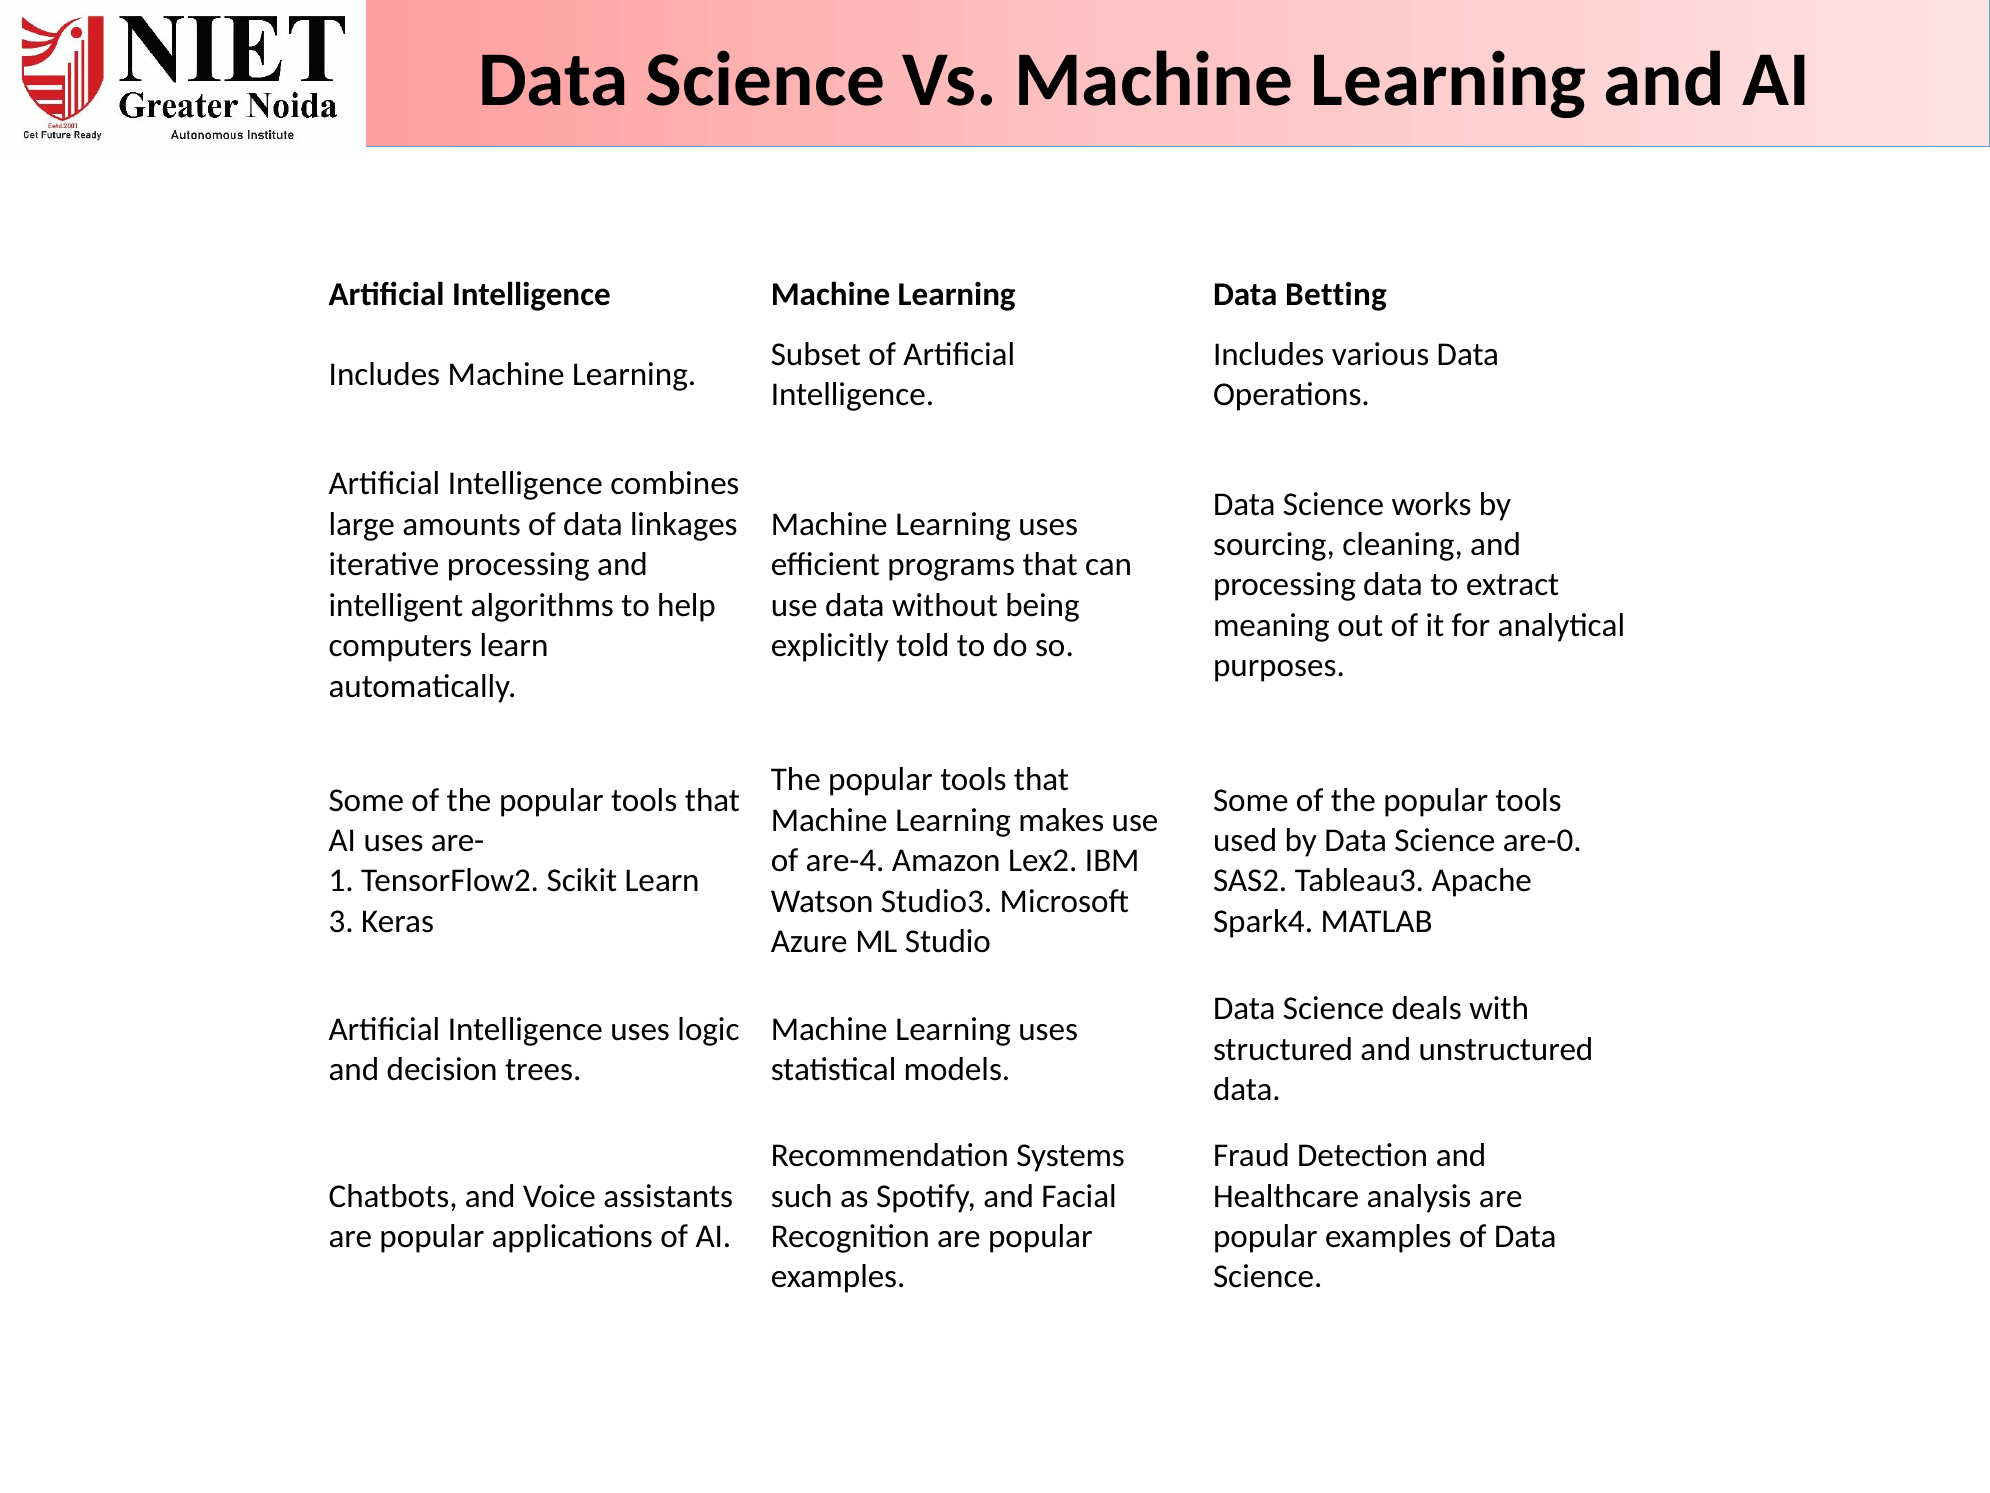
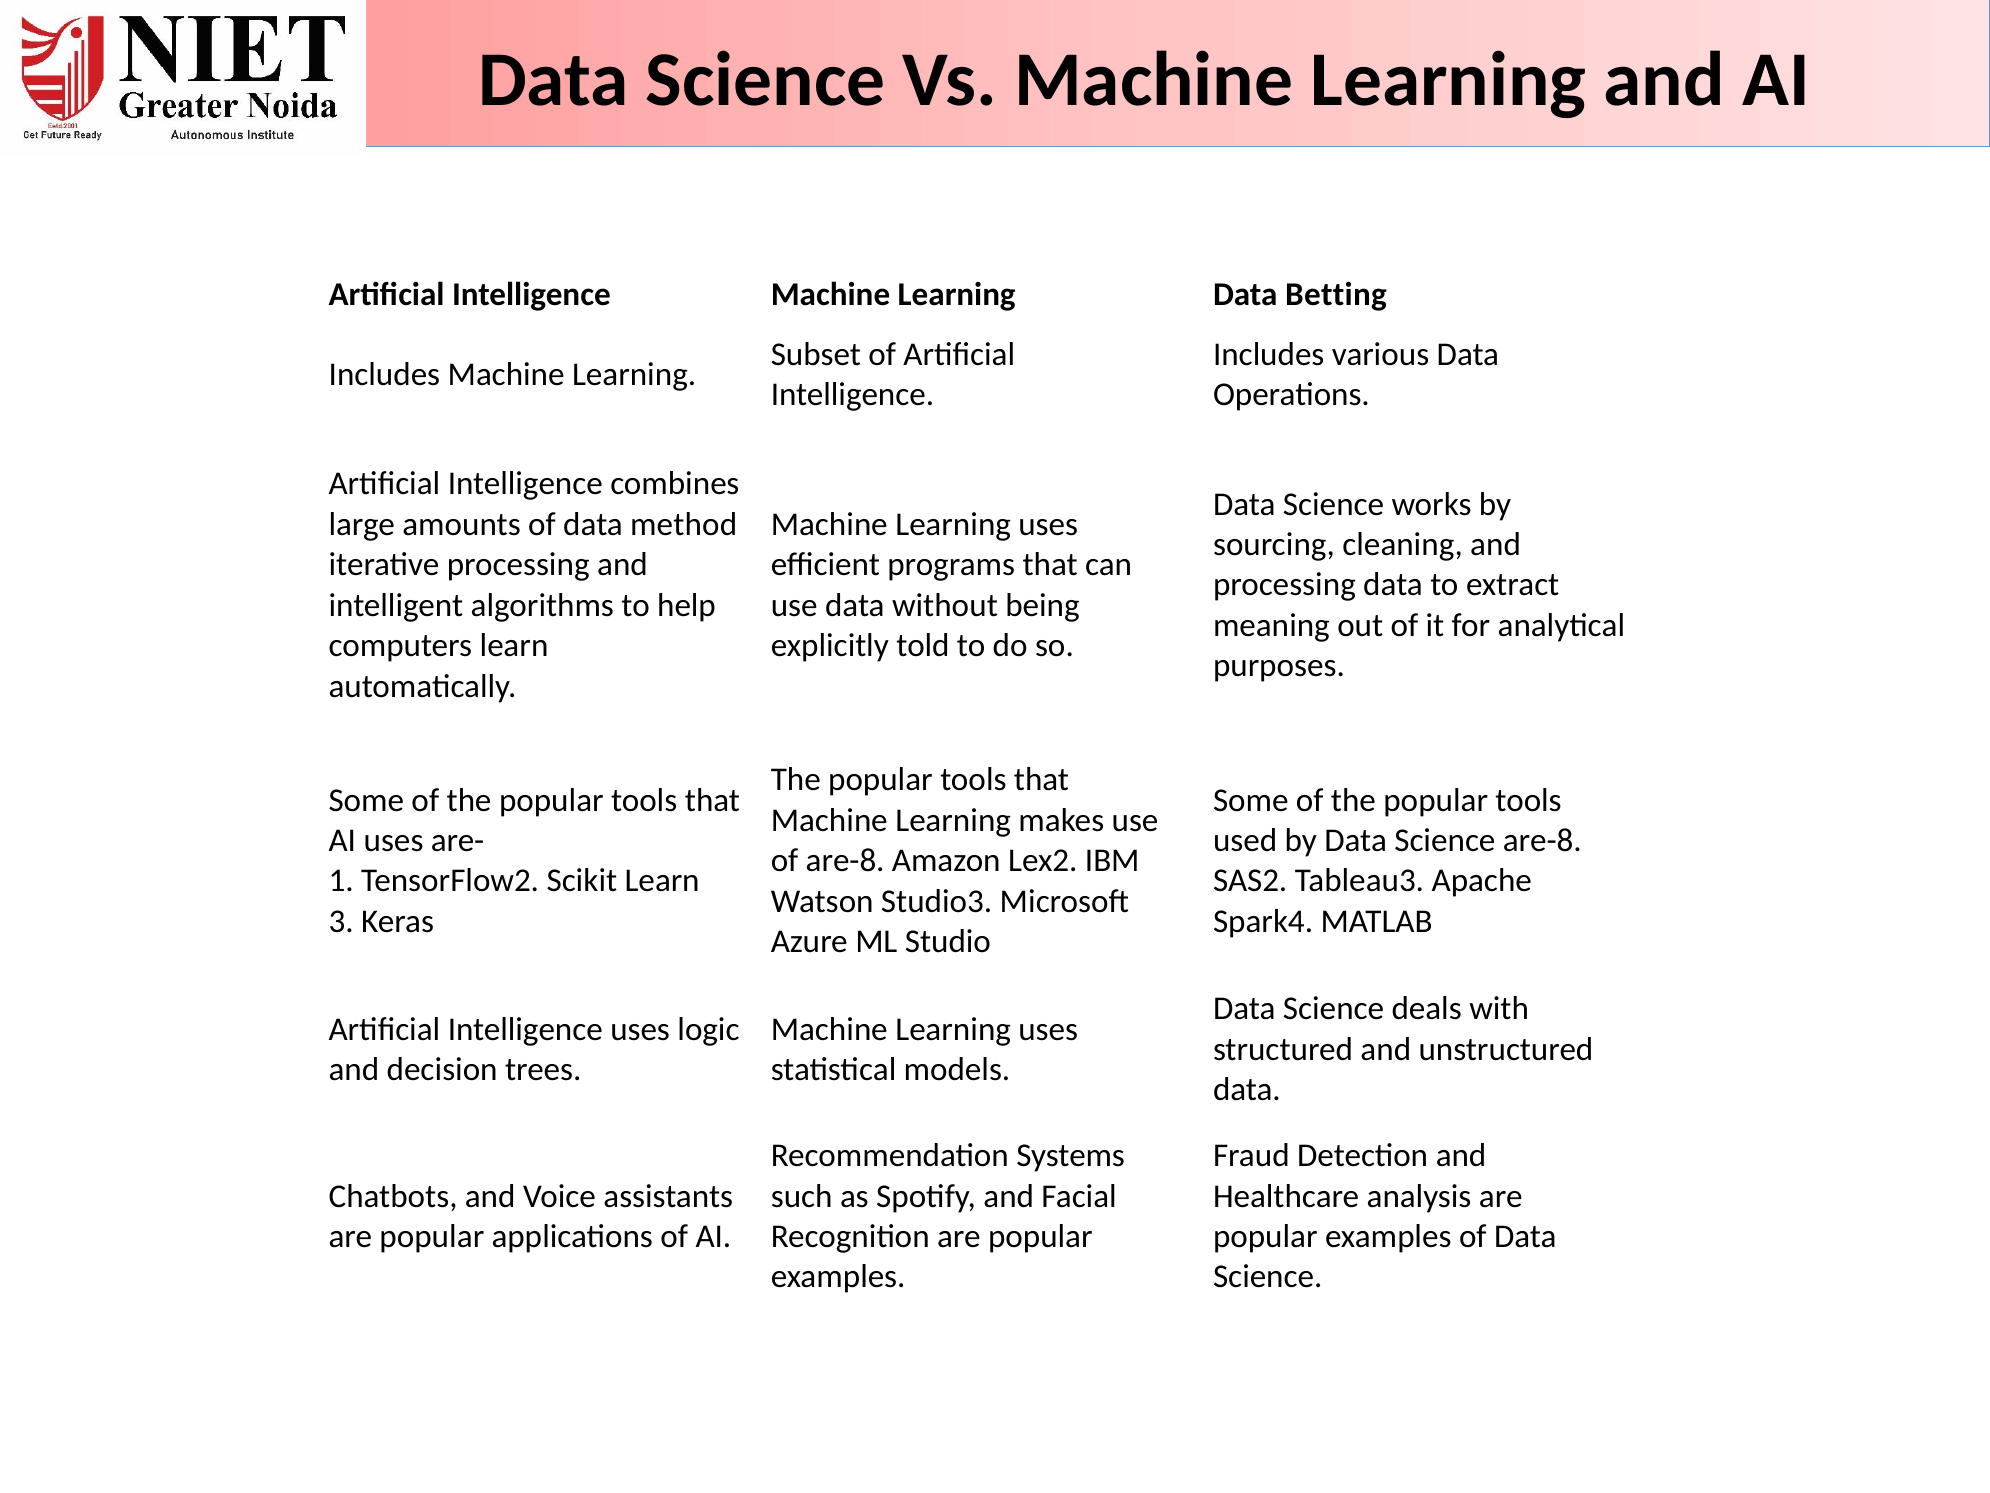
linkages: linkages -> method
Science are-0: are-0 -> are-8
of are-4: are-4 -> are-8
